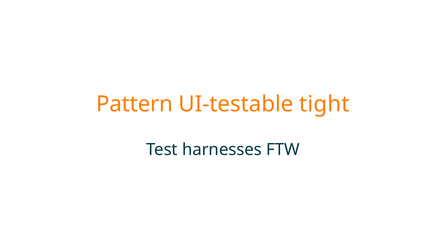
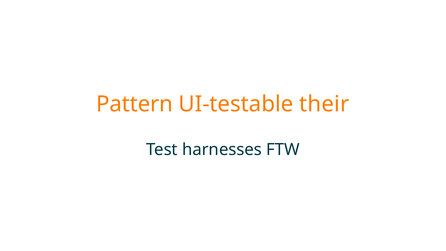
tight: tight -> their
